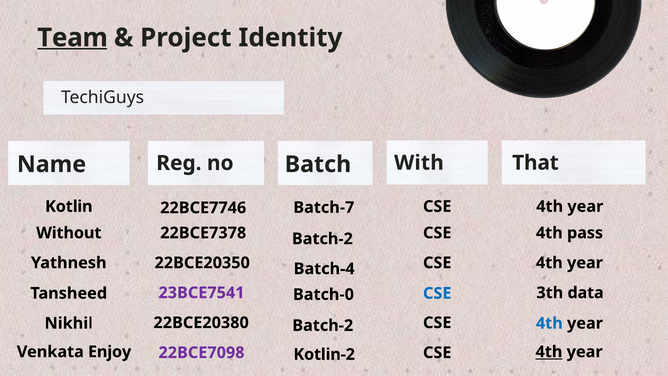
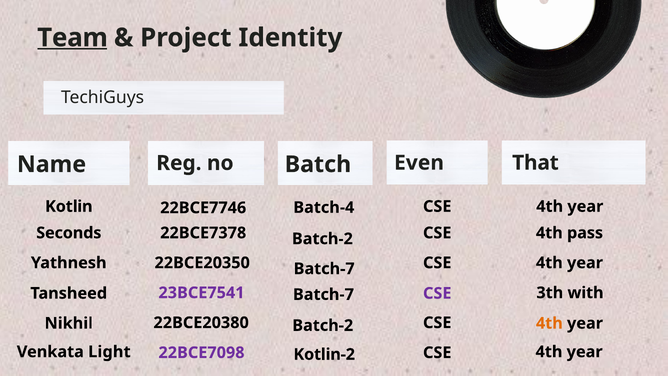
With: With -> Even
Batch-7: Batch-7 -> Batch-4
Without: Without -> Seconds
Batch-4 at (324, 269): Batch-4 -> Batch-7
data: data -> with
CSE at (437, 293) colour: blue -> purple
Batch-0 at (323, 294): Batch-0 -> Batch-7
4th at (549, 323) colour: blue -> orange
Enjoy: Enjoy -> Light
4th at (549, 352) underline: present -> none
